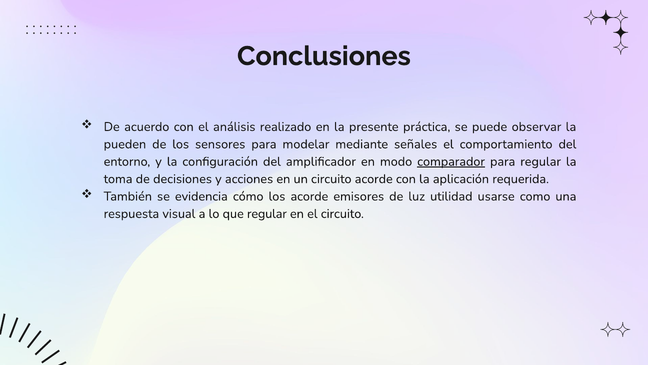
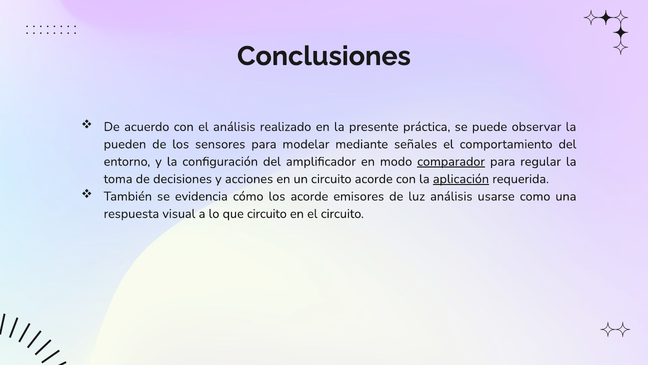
aplicación underline: none -> present
luz utilidad: utilidad -> análisis
que regular: regular -> circuito
